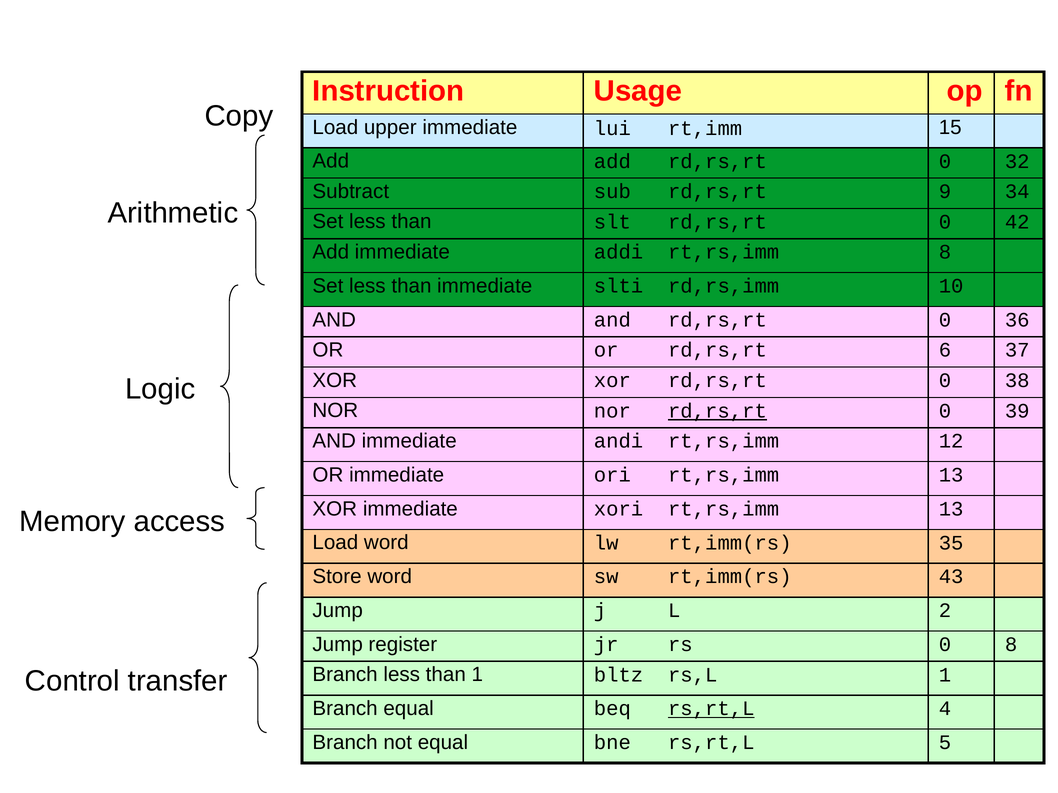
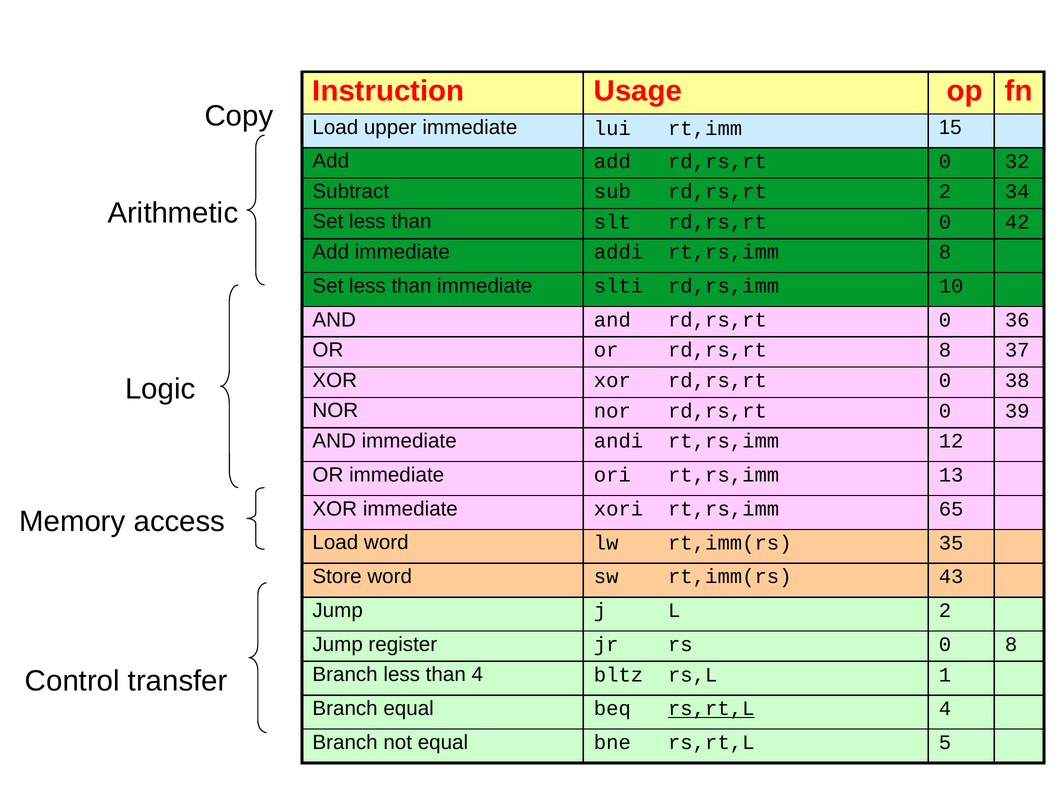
rd,rs,rt 9: 9 -> 2
rd,rs,rt 6: 6 -> 8
rd,rs,rt at (717, 411) underline: present -> none
xori rt,rs,imm 13: 13 -> 65
than 1: 1 -> 4
